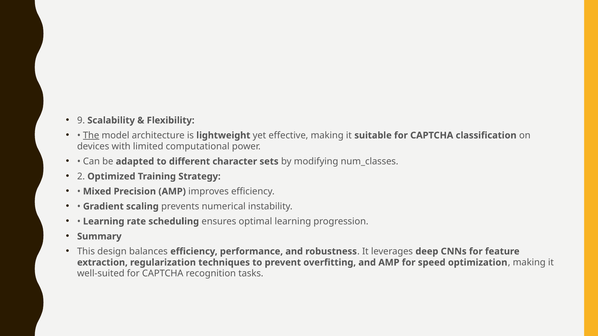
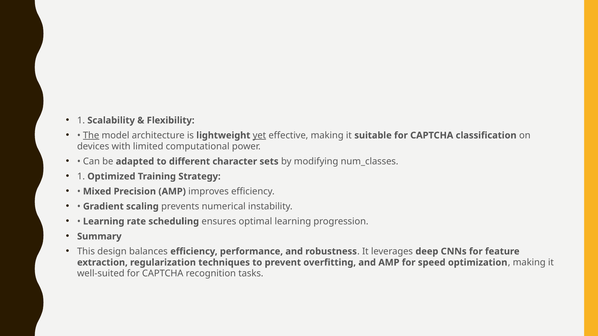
9 at (81, 121): 9 -> 1
yet underline: none -> present
2 at (81, 177): 2 -> 1
